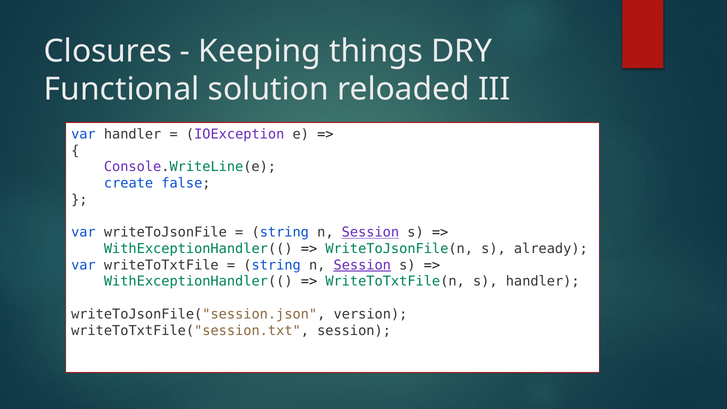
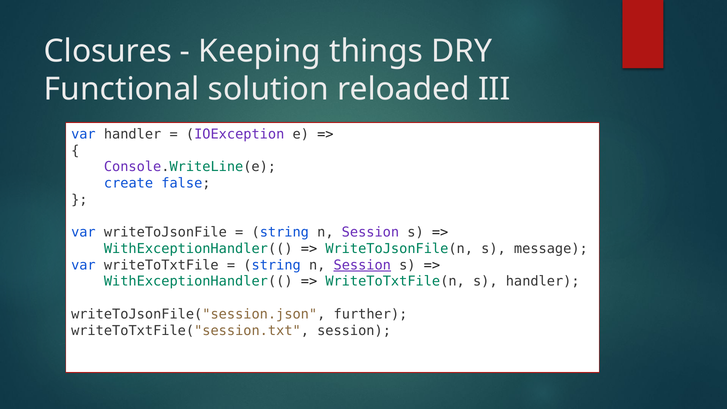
Session at (370, 232) underline: present -> none
already: already -> message
version: version -> further
